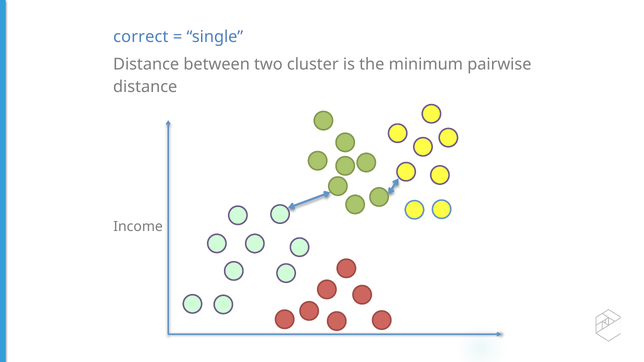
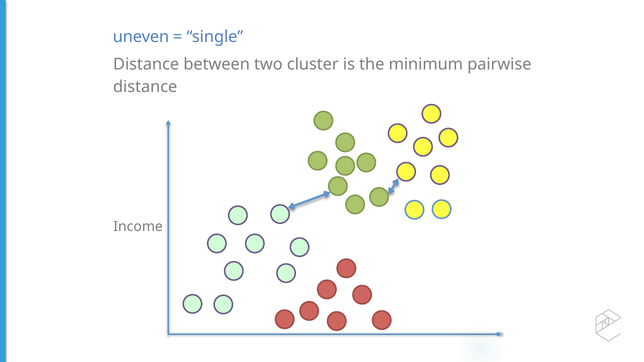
correct: correct -> uneven
